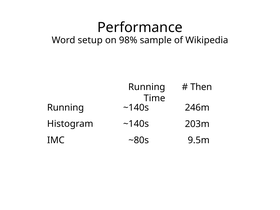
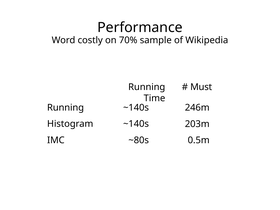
setup: setup -> costly
98%: 98% -> 70%
Then: Then -> Must
9.5m: 9.5m -> 0.5m
